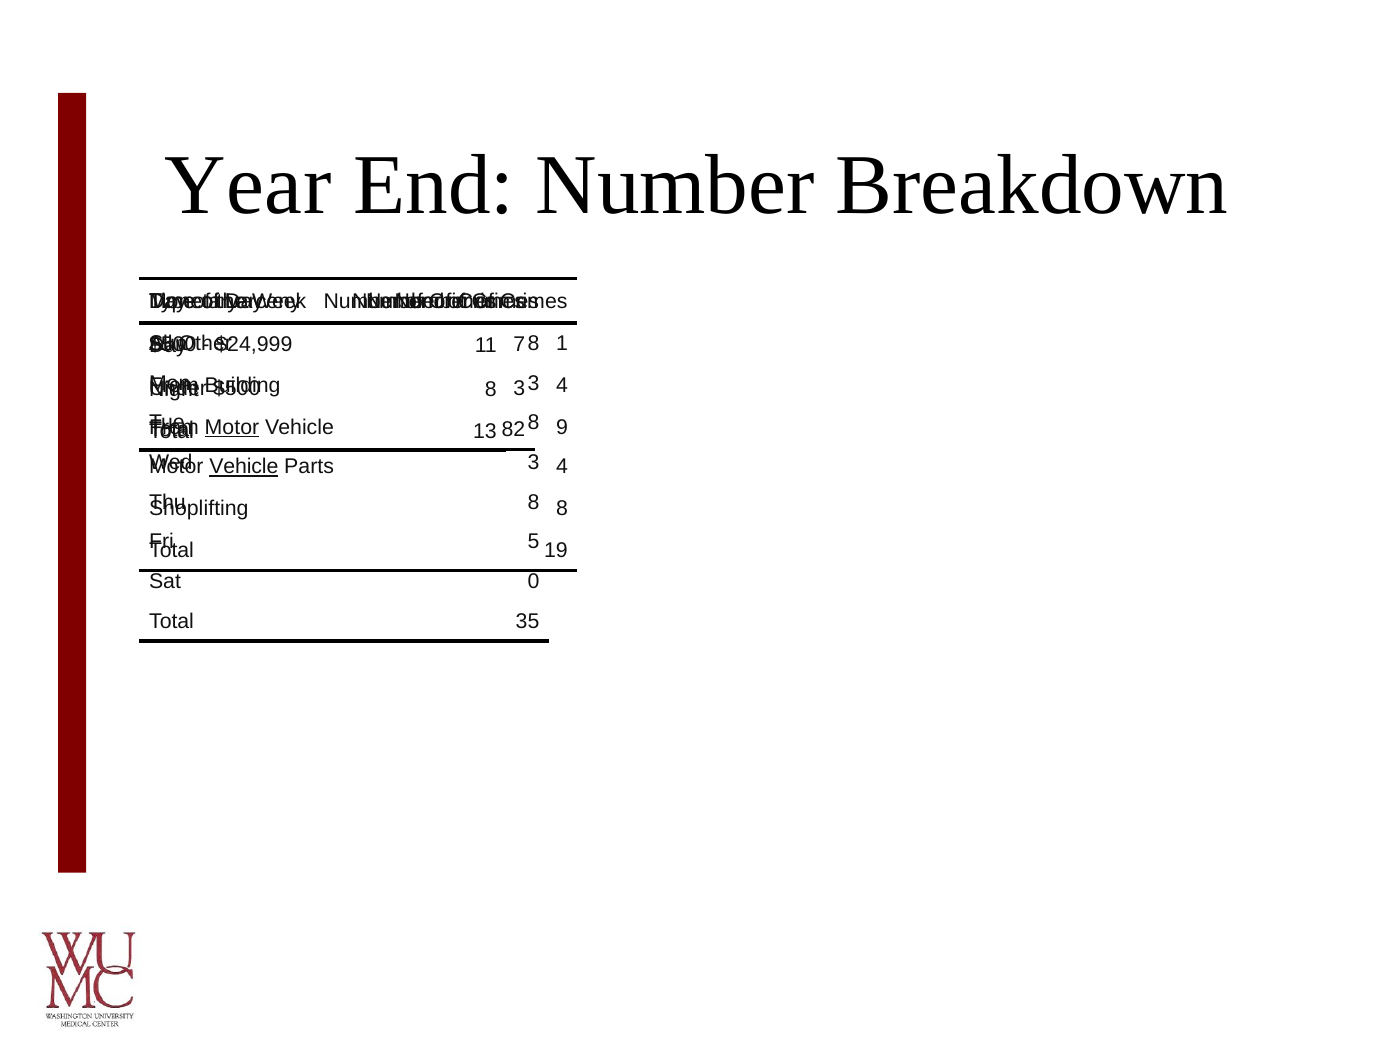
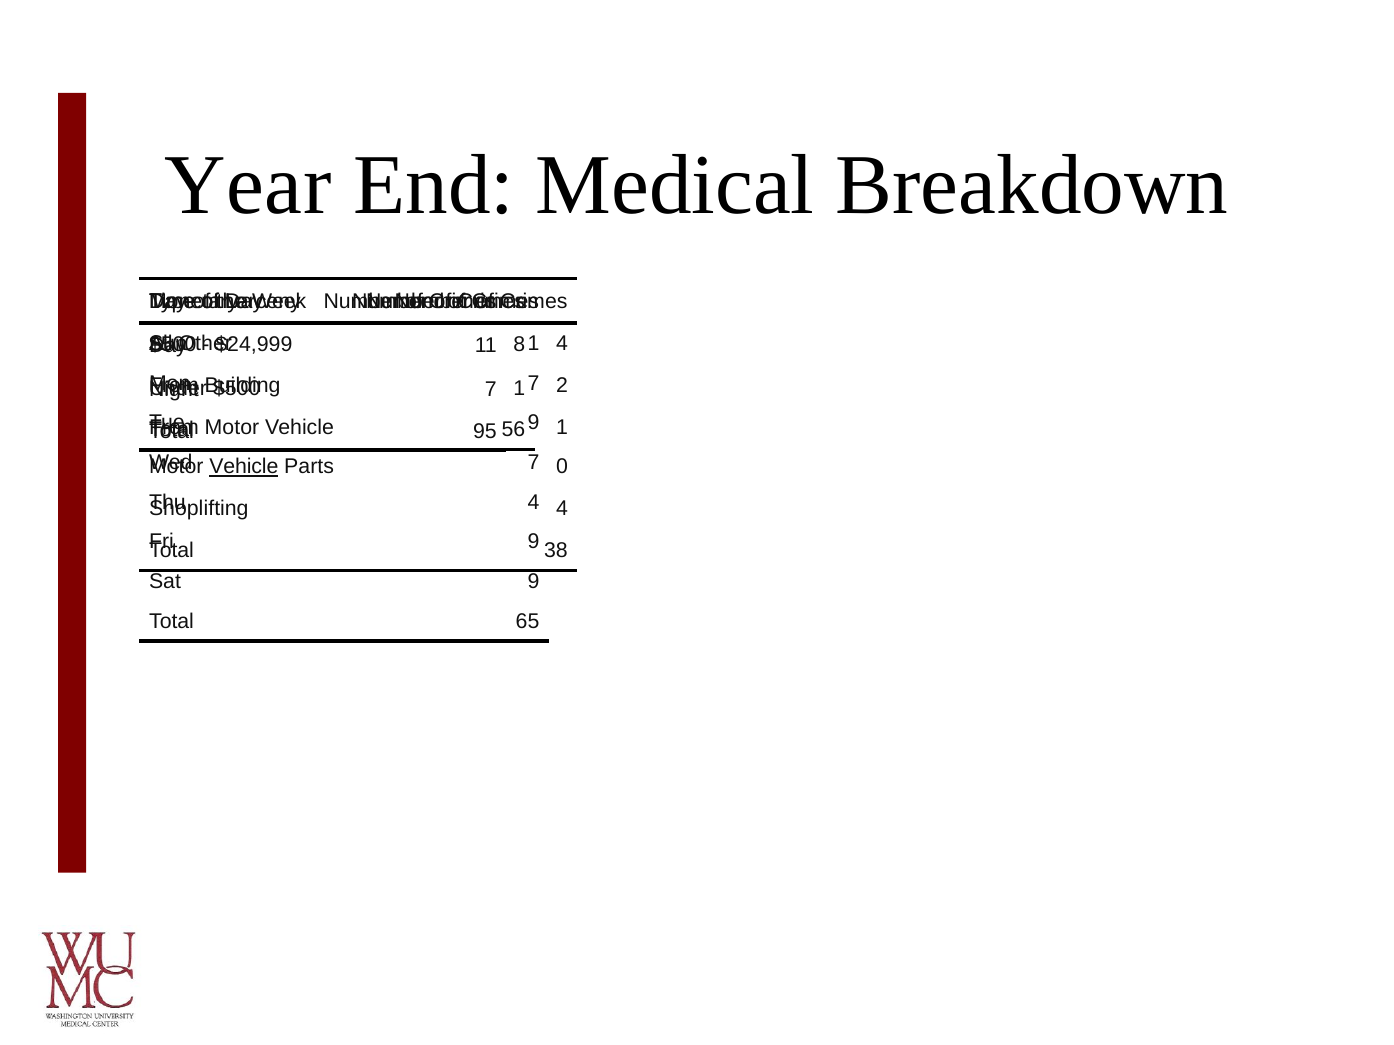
End Number: Number -> Medical
8 at (533, 343): 8 -> 1
1 at (562, 343): 1 -> 4
7: 7 -> 8
3 at (533, 383): 3 -> 7
4 at (562, 385): 4 -> 2
3 at (519, 389): 3 -> 1
8 at (491, 389): 8 -> 7
8 at (533, 423): 8 -> 9
Motor at (232, 427) underline: present -> none
Vehicle 9: 9 -> 1
82: 82 -> 56
13: 13 -> 95
3 at (533, 463): 3 -> 7
Parts 4: 4 -> 0
8 at (533, 502): 8 -> 4
8 at (562, 509): 8 -> 4
5 at (533, 542): 5 -> 9
19: 19 -> 38
Sat 0: 0 -> 9
35: 35 -> 65
